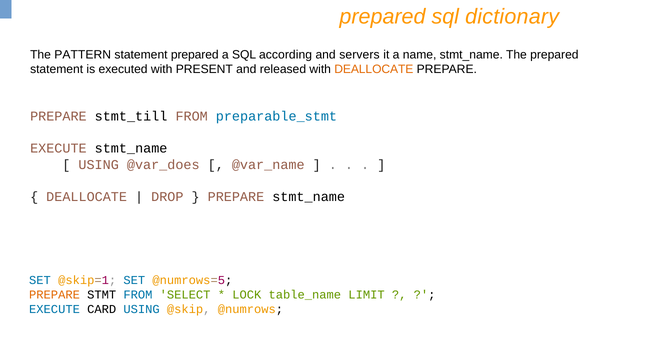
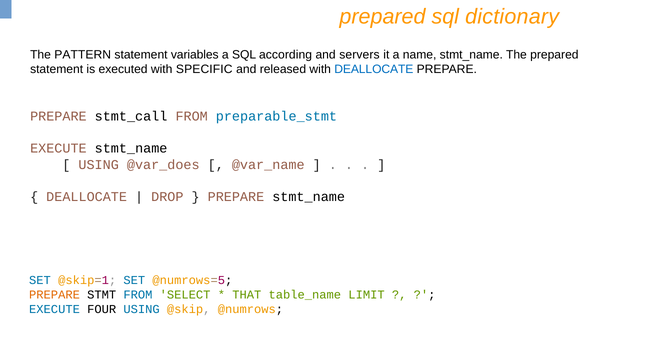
statement prepared: prepared -> variables
PRESENT: PRESENT -> SPECIFIC
DEALLOCATE at (374, 69) colour: orange -> blue
stmt_till: stmt_till -> stmt_call
LOCK: LOCK -> THAT
CARD: CARD -> FOUR
